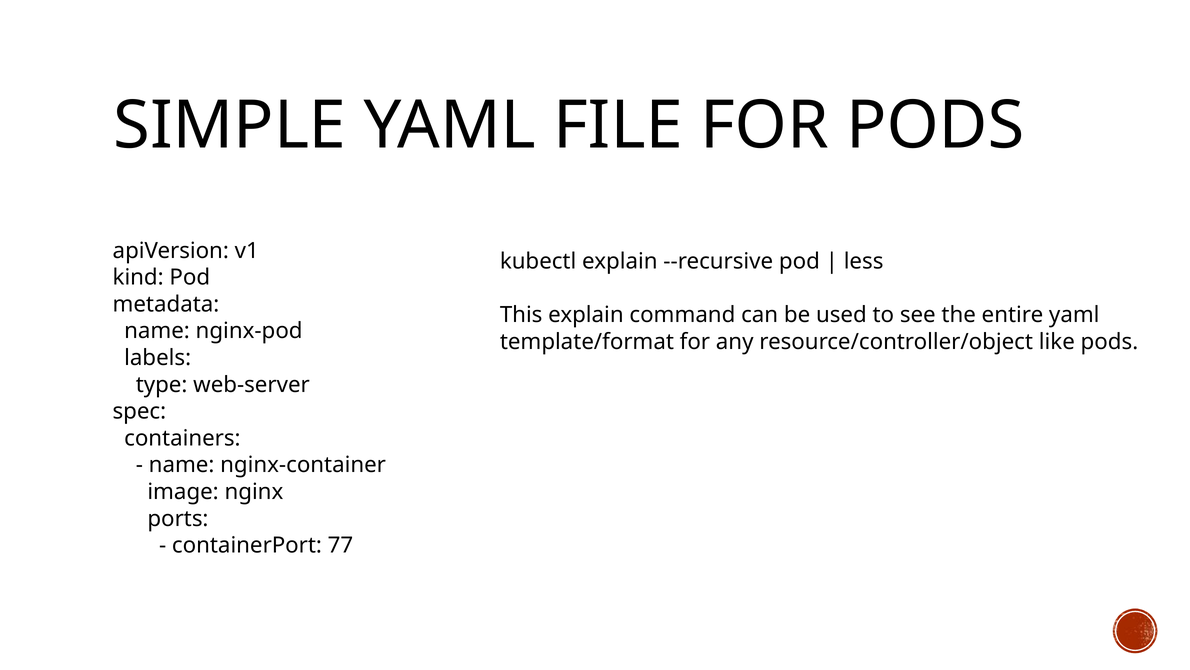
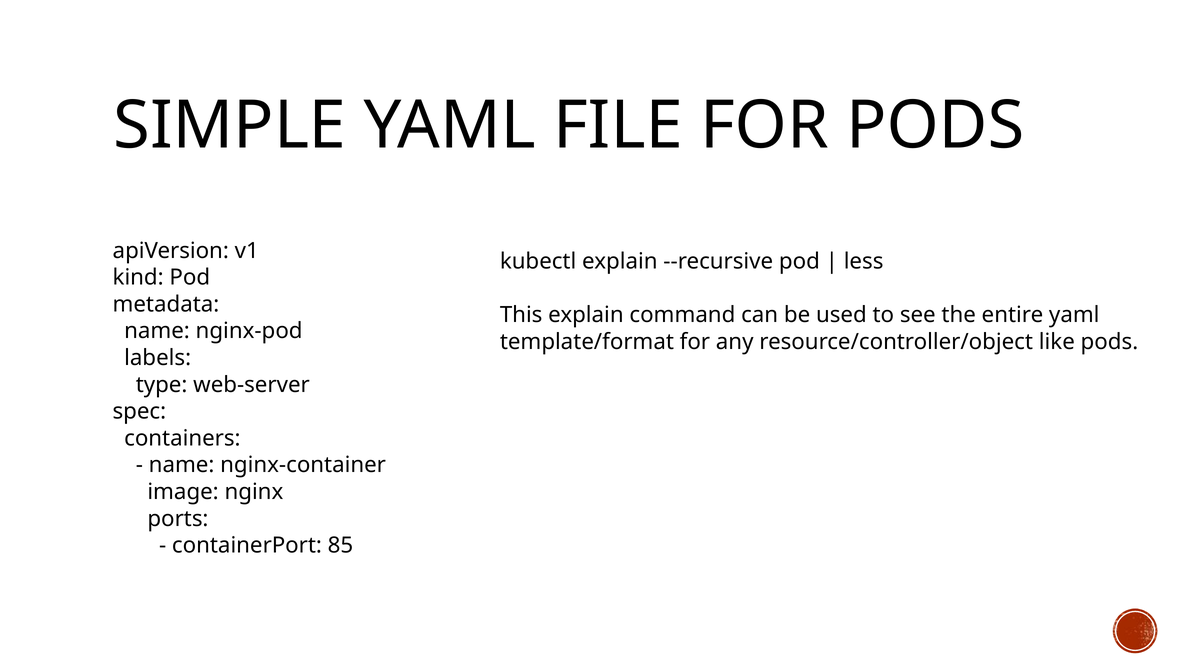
77: 77 -> 85
